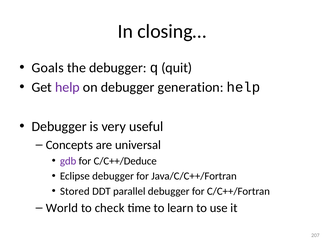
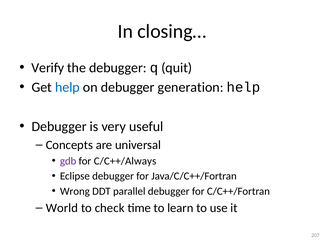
Goals: Goals -> Verify
help at (67, 87) colour: purple -> blue
C/C++/Deduce: C/C++/Deduce -> C/C++/Always
Stored: Stored -> Wrong
